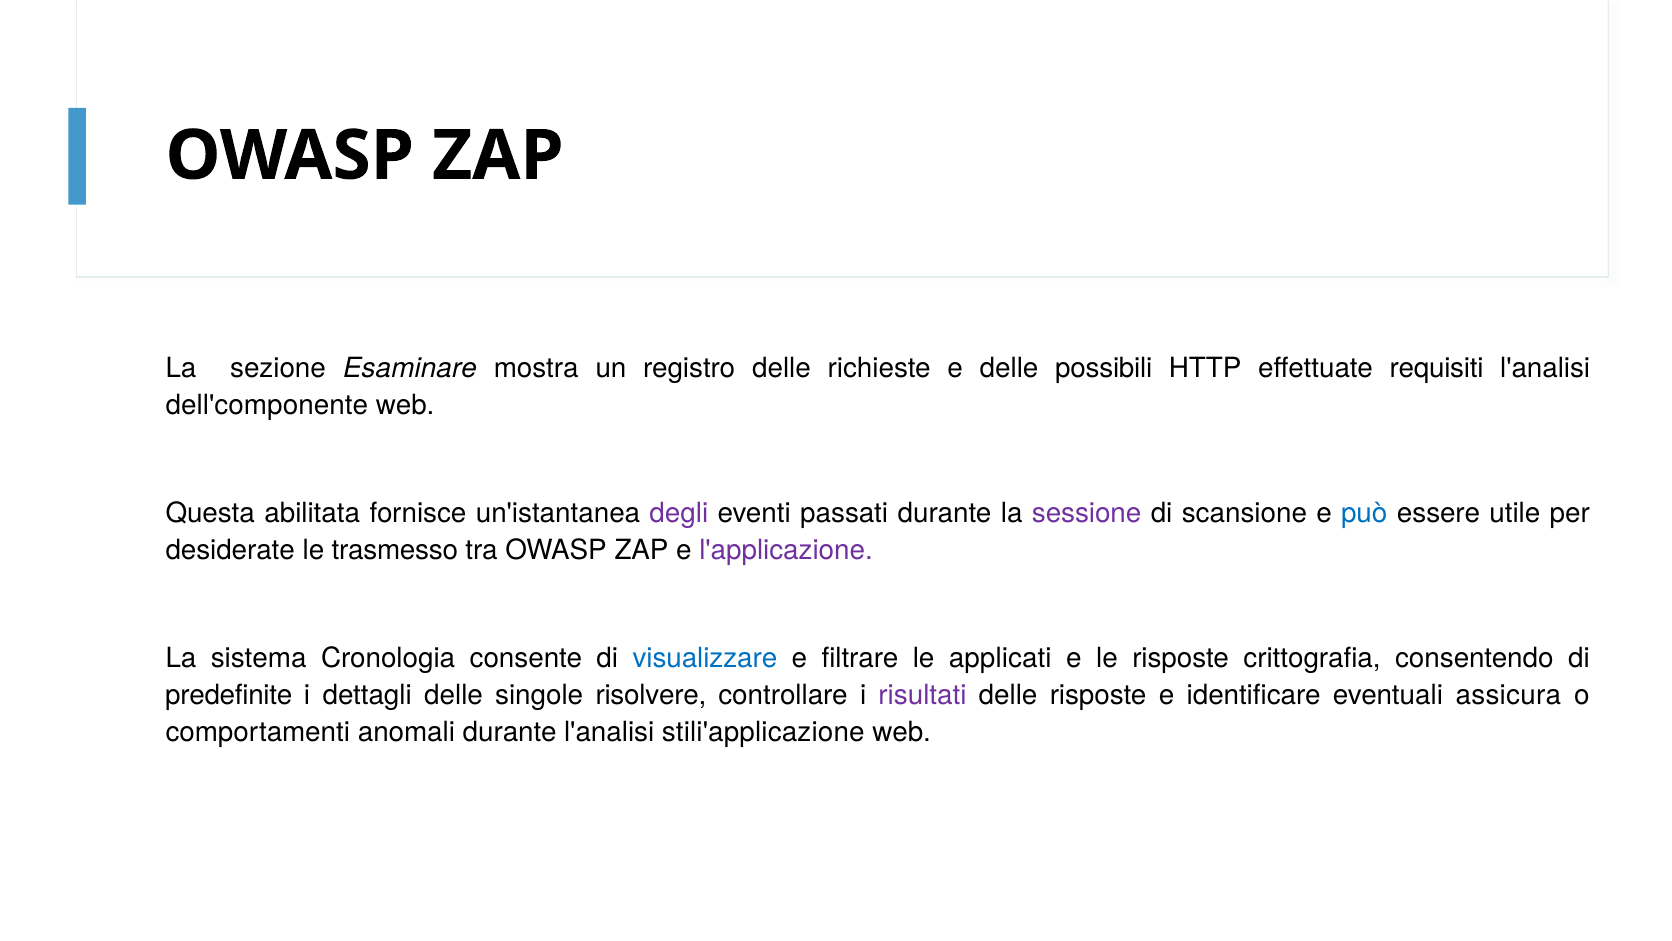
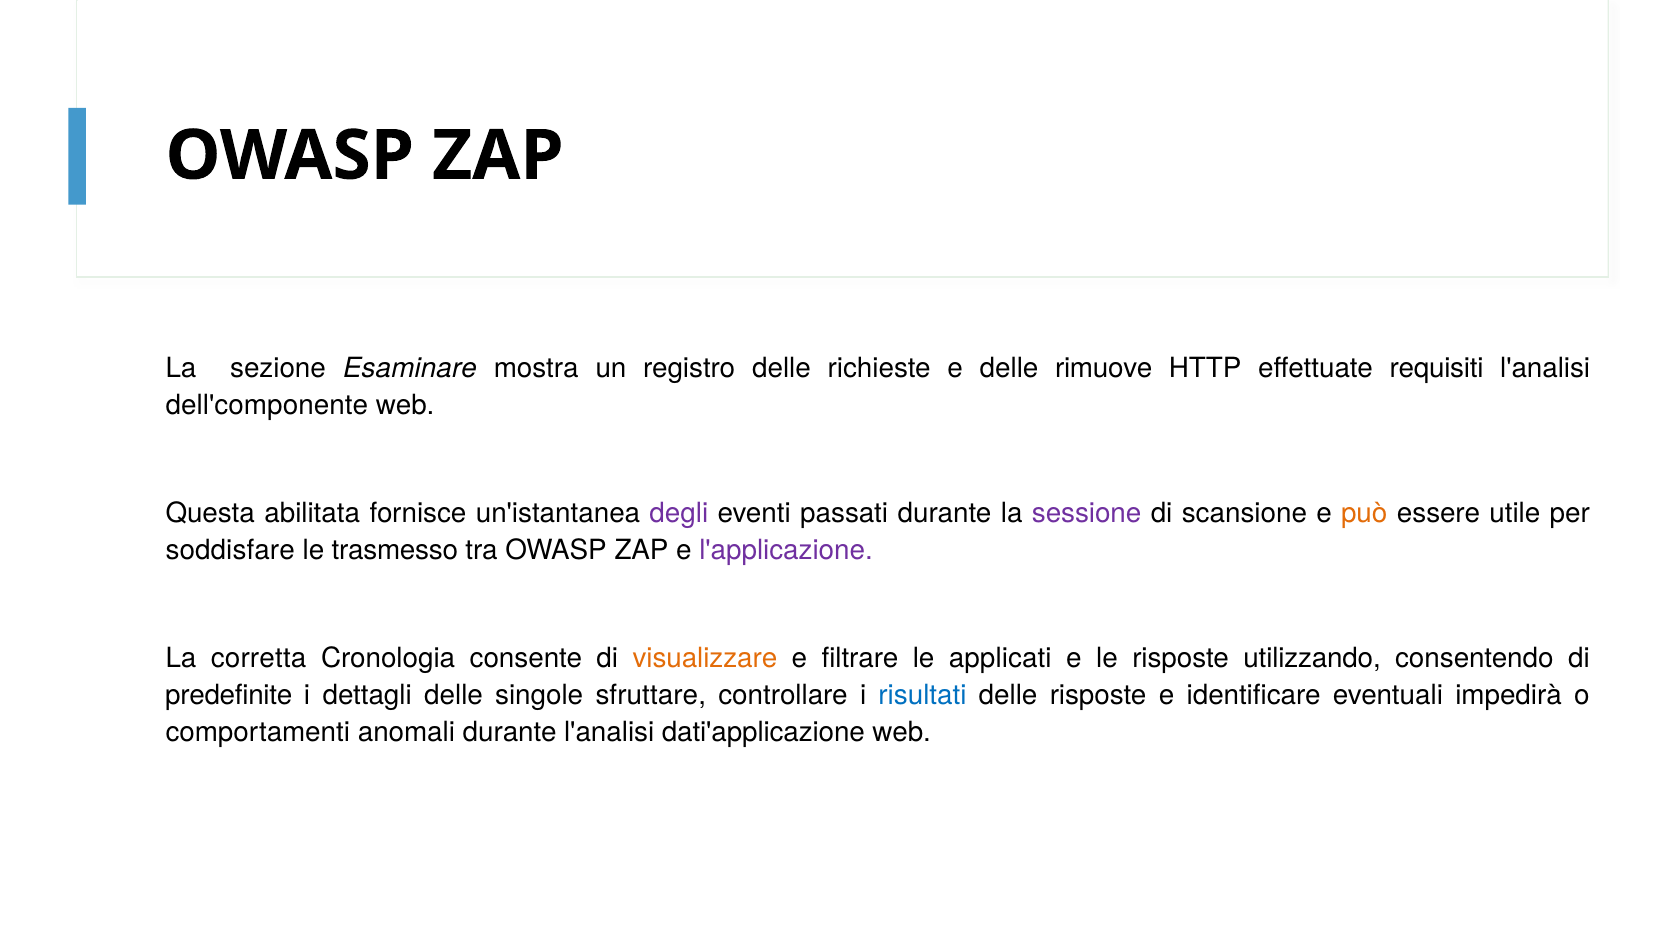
possibili: possibili -> rimuove
può colour: blue -> orange
desiderate: desiderate -> soddisfare
sistema: sistema -> corretta
visualizzare colour: blue -> orange
crittografia: crittografia -> utilizzando
risolvere: risolvere -> sfruttare
risultati colour: purple -> blue
assicura: assicura -> impedirà
stili'applicazione: stili'applicazione -> dati'applicazione
